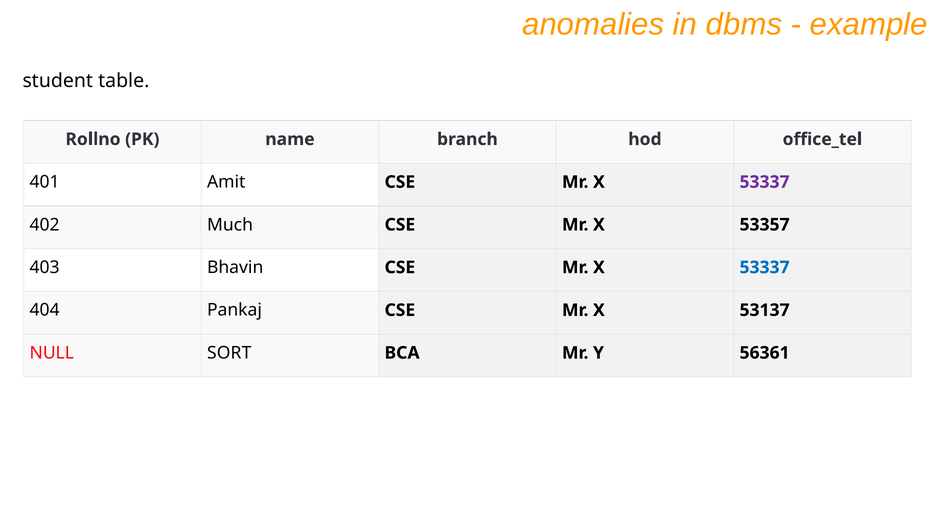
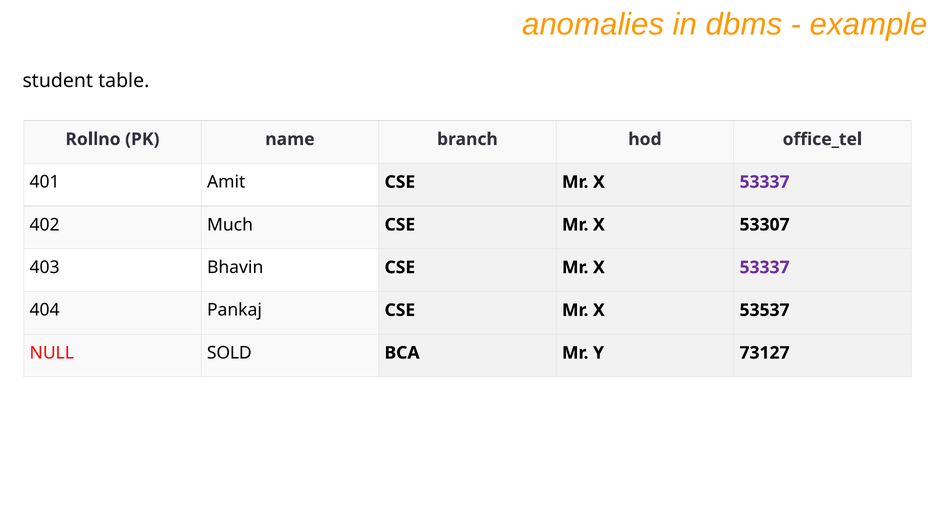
53357: 53357 -> 53307
53337 at (765, 267) colour: blue -> purple
53137: 53137 -> 53537
SORT: SORT -> SOLD
56361: 56361 -> 73127
